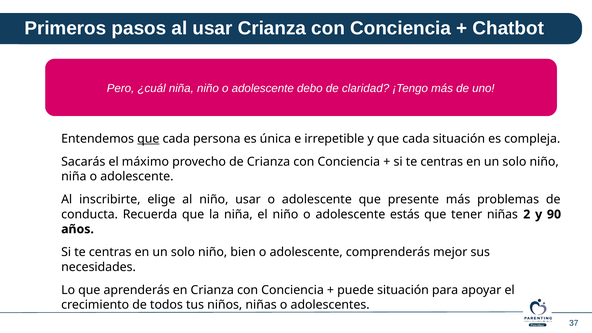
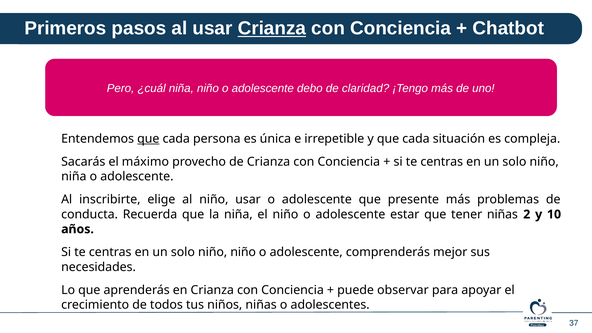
Crianza at (272, 28) underline: none -> present
estás: estás -> estar
90: 90 -> 10
niño bien: bien -> niño
puede situación: situación -> observar
